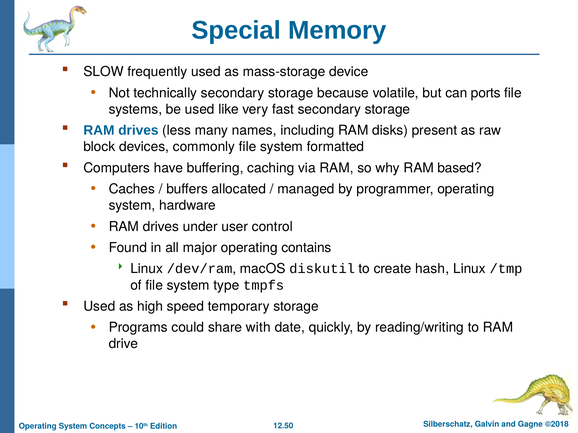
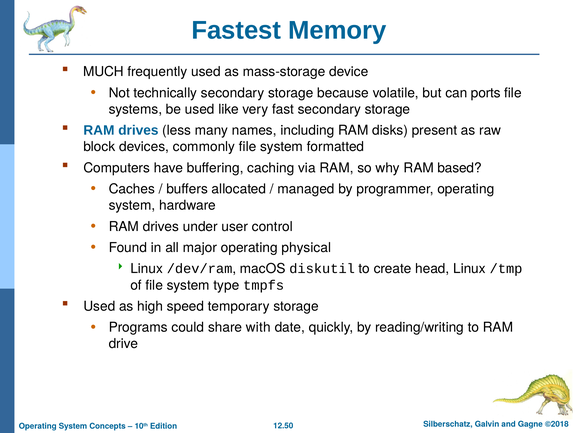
Special: Special -> Fastest
SLOW: SLOW -> MUCH
contains: contains -> physical
hash: hash -> head
